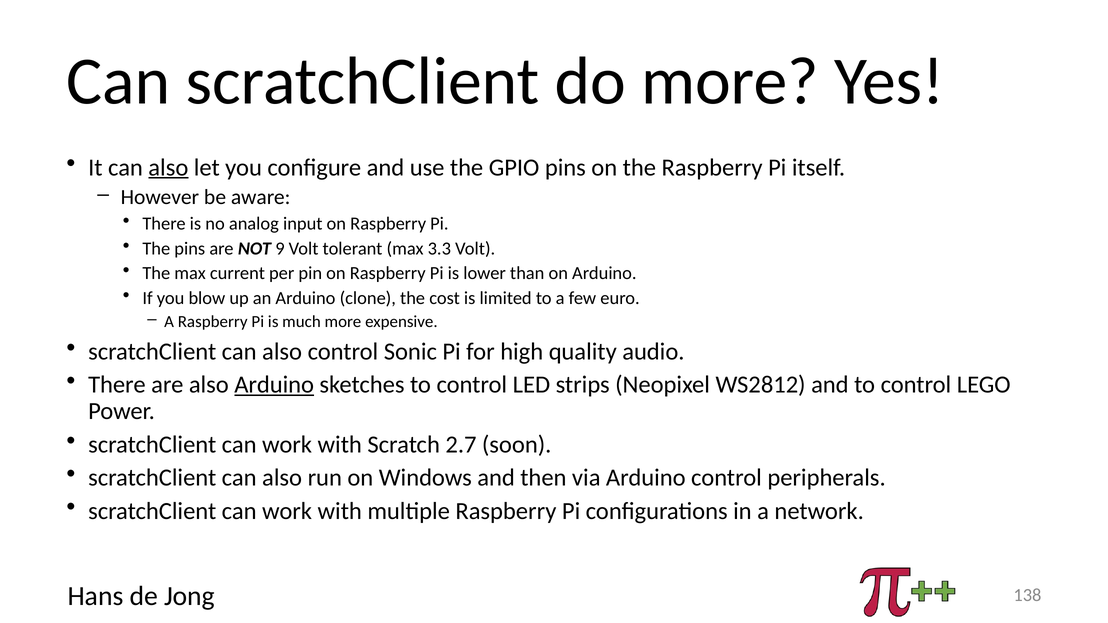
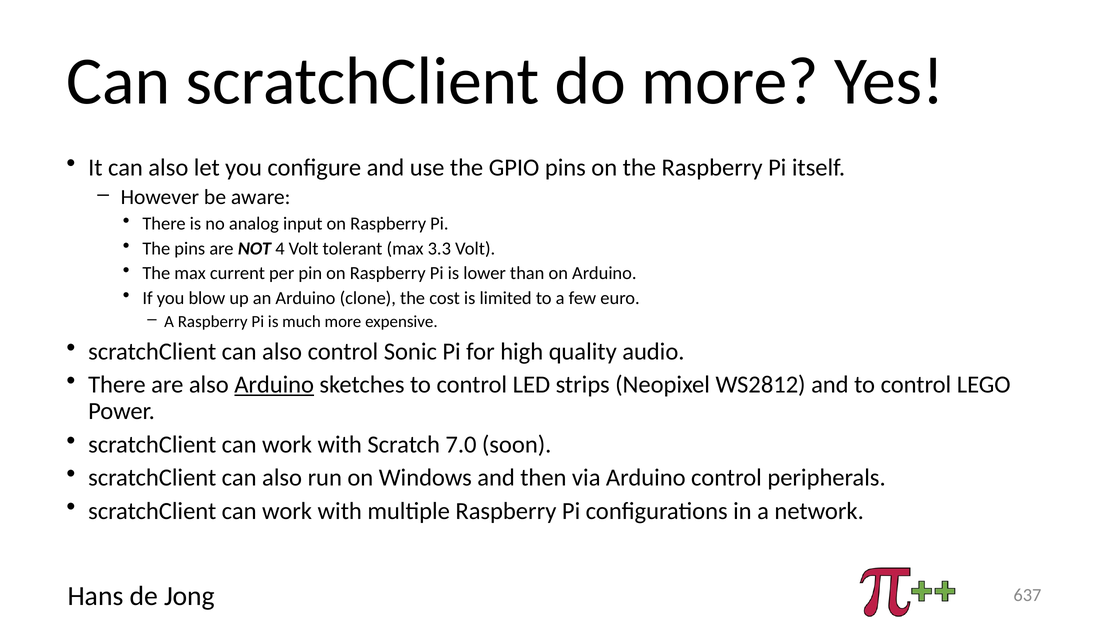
also at (168, 167) underline: present -> none
9: 9 -> 4
2.7: 2.7 -> 7.0
138: 138 -> 637
